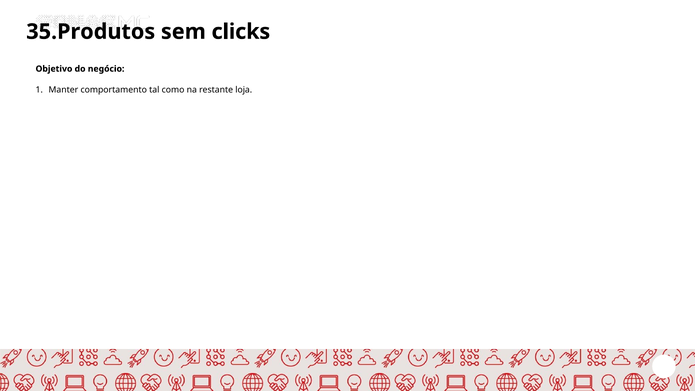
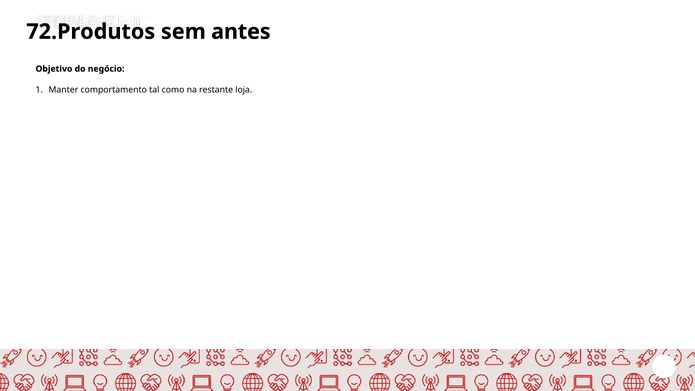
35.Produtos: 35.Produtos -> 72.Produtos
clicks: clicks -> antes
